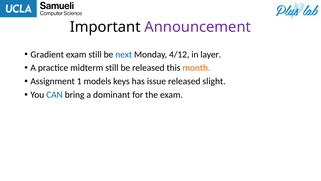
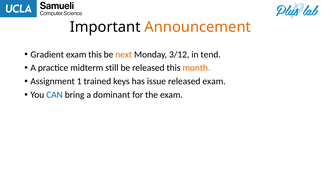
Announcement colour: purple -> orange
exam still: still -> this
next colour: blue -> orange
4/12: 4/12 -> 3/12
layer: layer -> tend
models: models -> trained
released slight: slight -> exam
